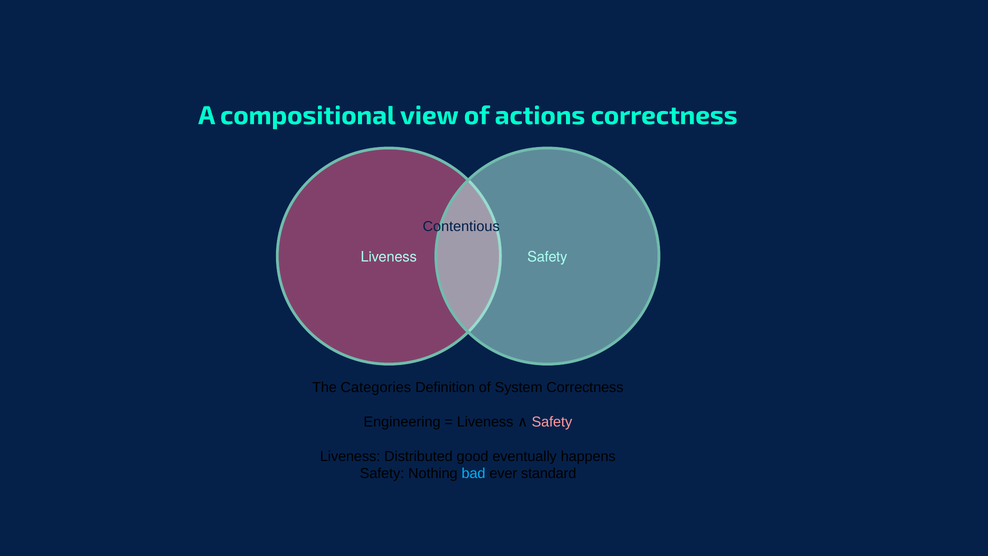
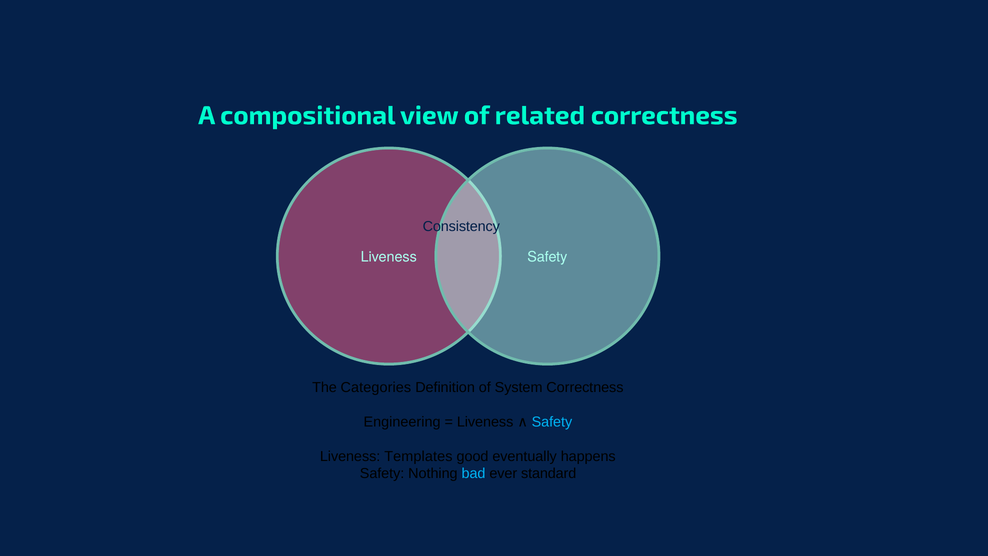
actions: actions -> related
Contentious: Contentious -> Consistency
Safety at (552, 422) colour: pink -> light blue
Distributed: Distributed -> Templates
